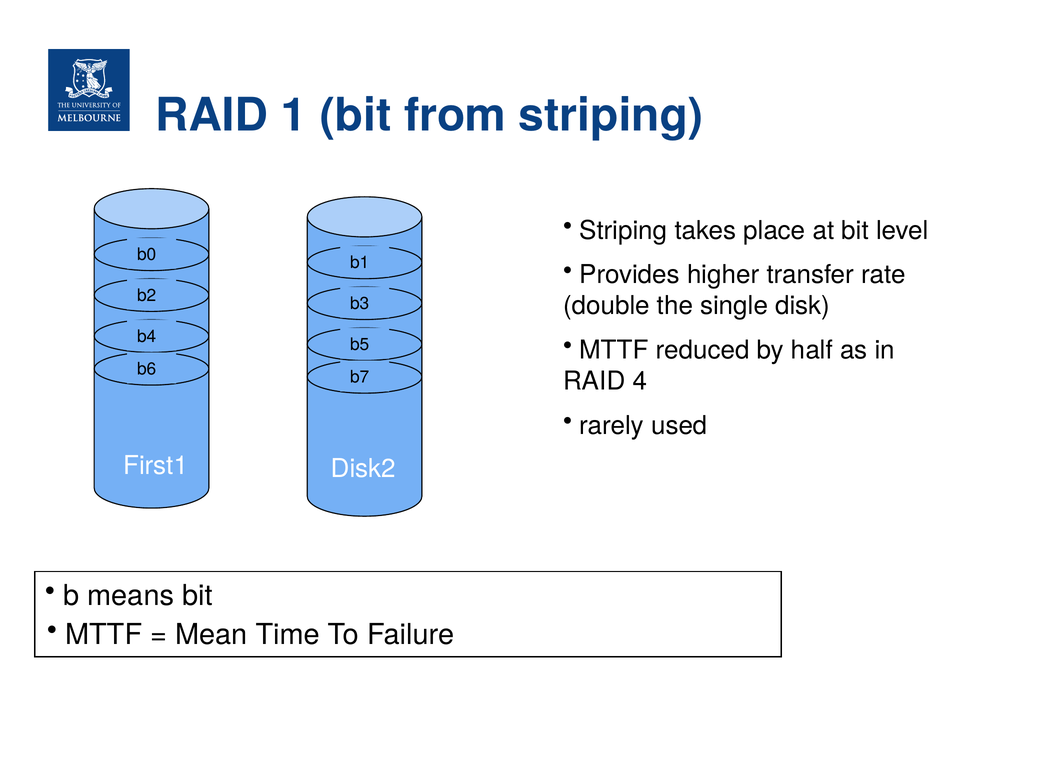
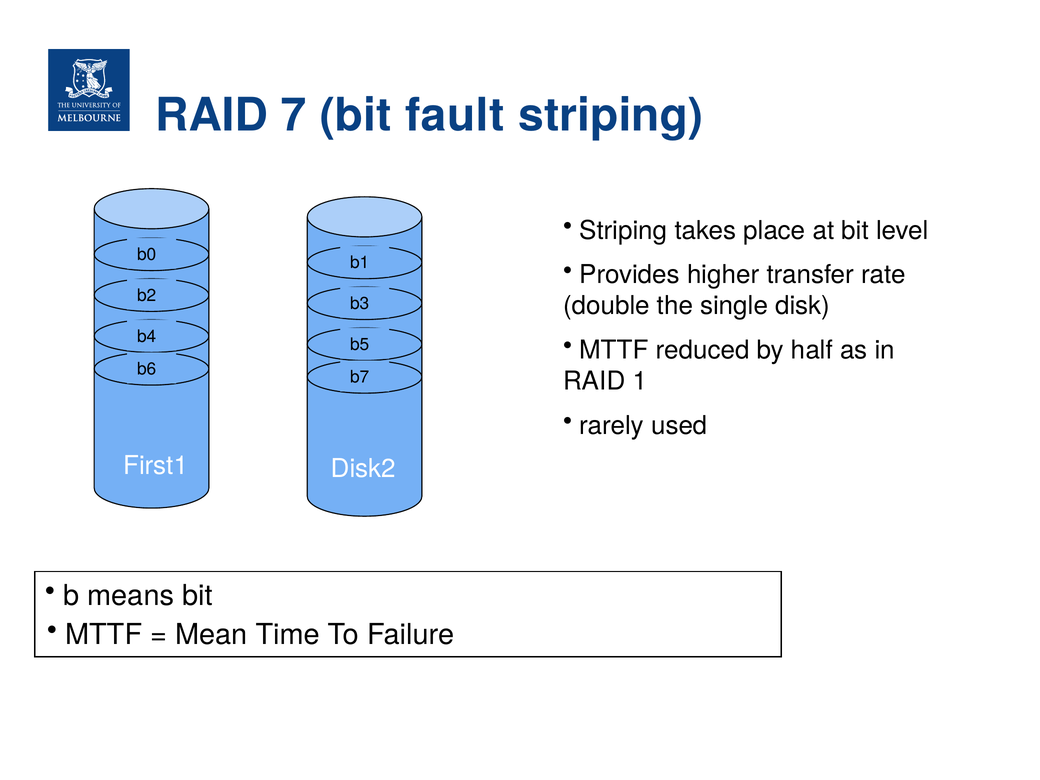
1: 1 -> 7
from: from -> fault
4: 4 -> 1
